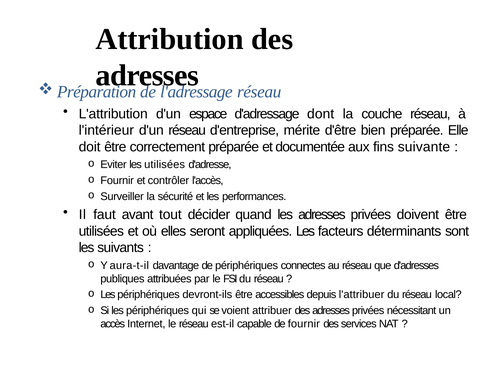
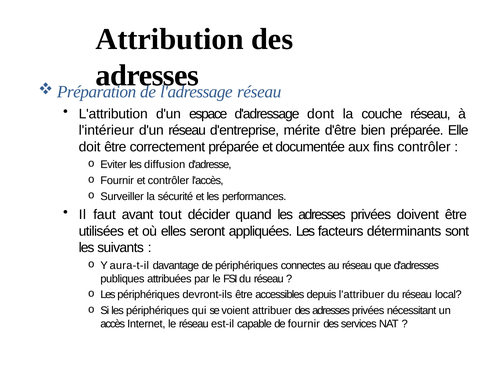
fins suivante: suivante -> contrôler
les utilisées: utilisées -> diffusion
